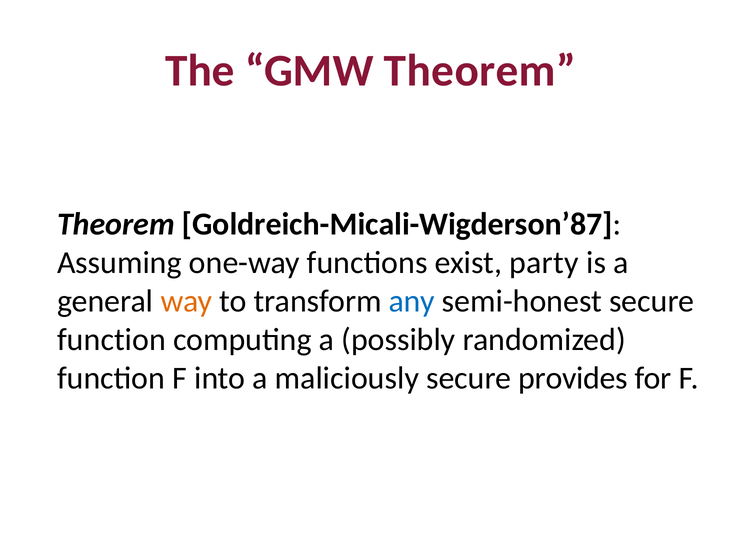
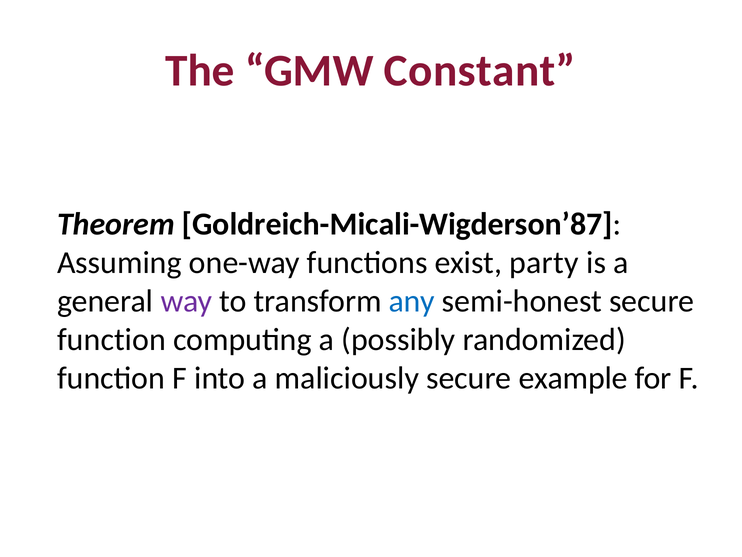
GMW Theorem: Theorem -> Constant
way colour: orange -> purple
provides: provides -> example
